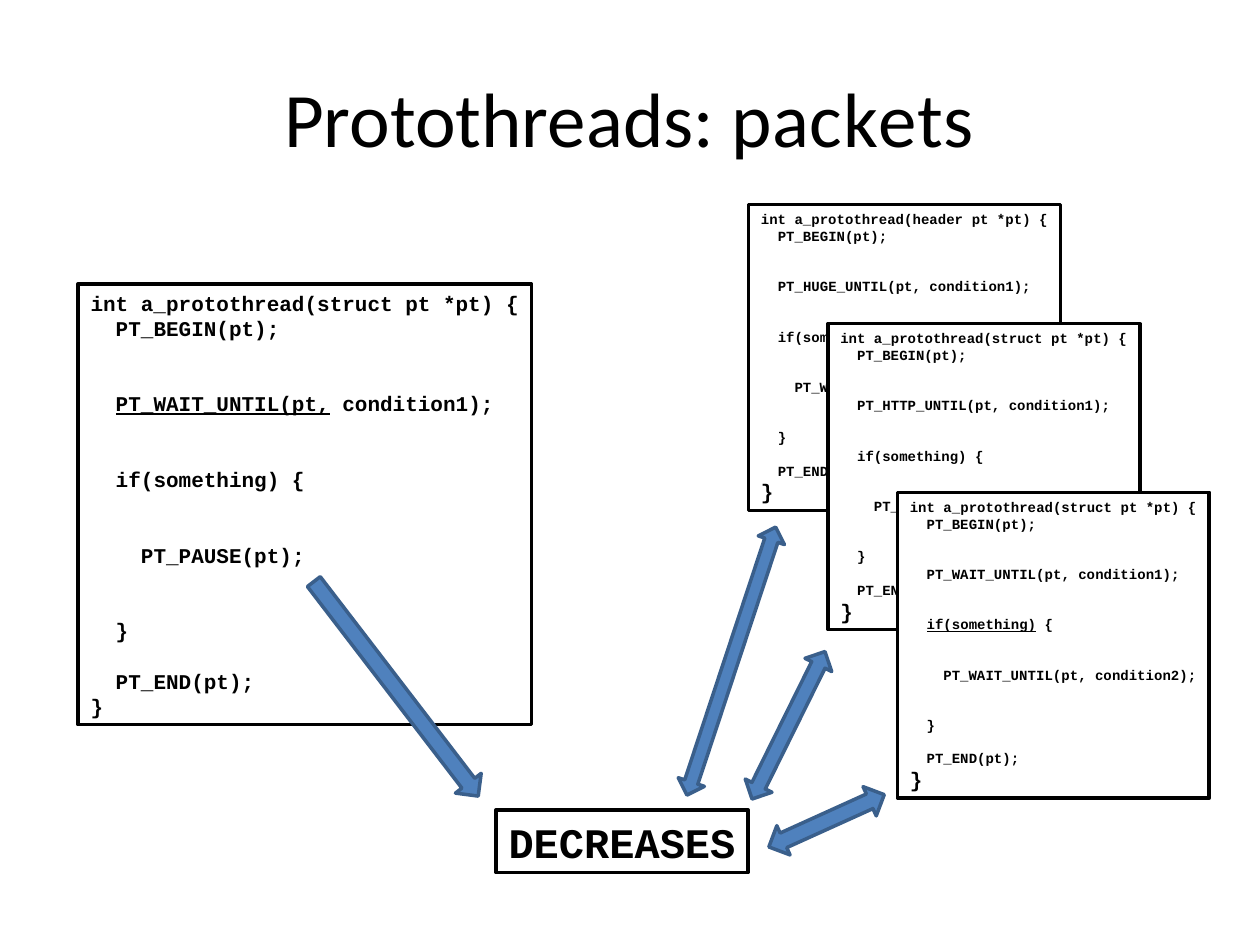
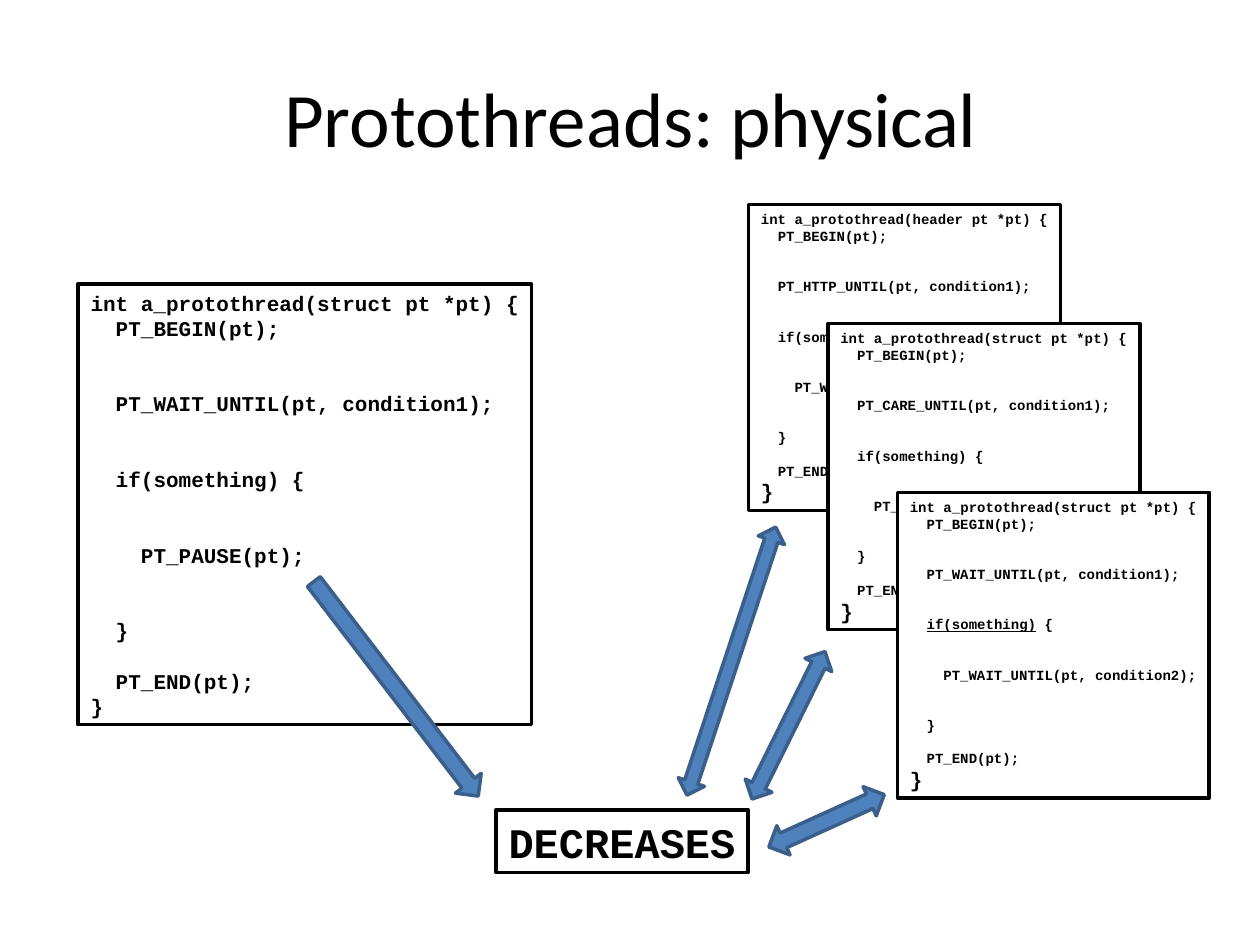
packets: packets -> physical
PT_HUGE_UNTIL(pt: PT_HUGE_UNTIL(pt -> PT_HTTP_UNTIL(pt
PT_WAIT_UNTIL(pt at (223, 405) underline: present -> none
PT_HTTP_UNTIL(pt: PT_HTTP_UNTIL(pt -> PT_CARE_UNTIL(pt
